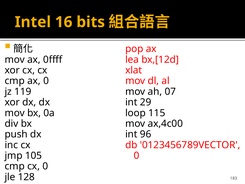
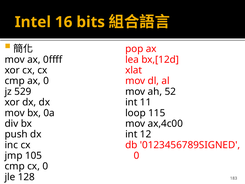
119: 119 -> 529
07: 07 -> 52
29: 29 -> 11
96: 96 -> 12
0123456789VECTOR: 0123456789VECTOR -> 0123456789SIGNED
